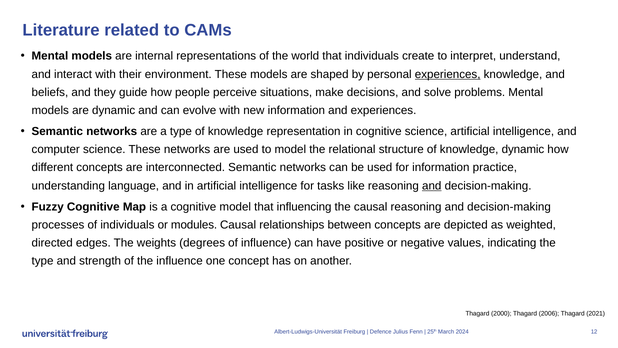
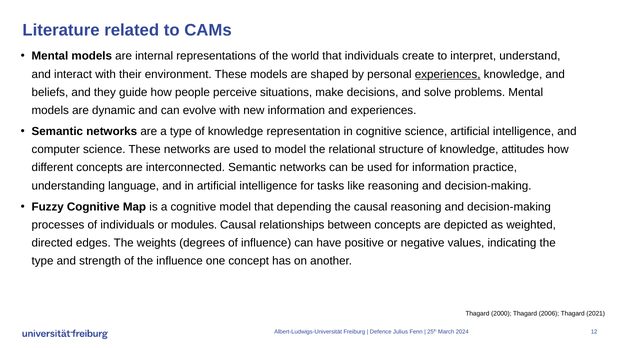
knowledge dynamic: dynamic -> attitudes
and at (432, 186) underline: present -> none
influencing: influencing -> depending
